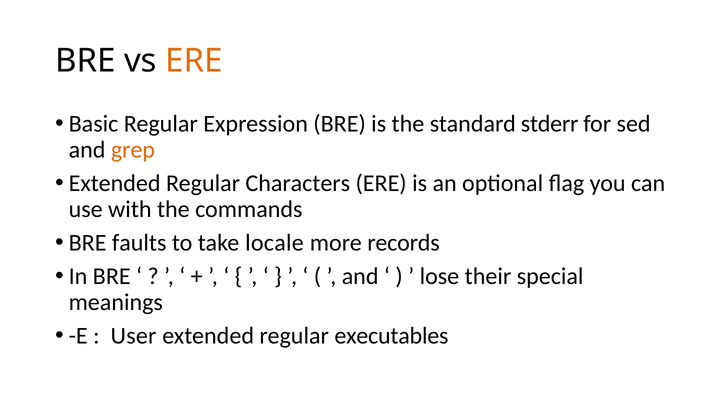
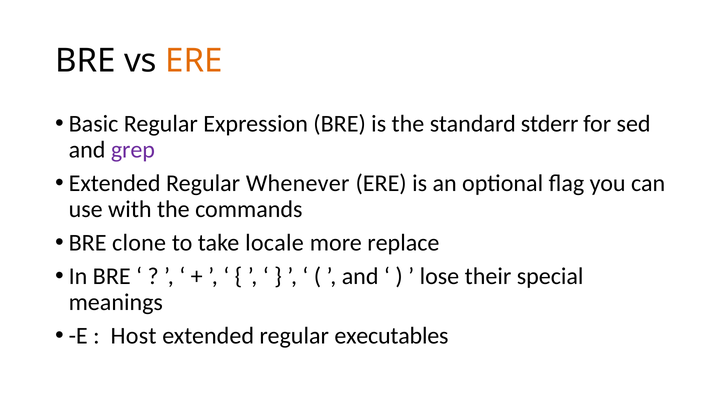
grep colour: orange -> purple
Characters: Characters -> Whenever
faults: faults -> clone
records: records -> replace
User: User -> Host
